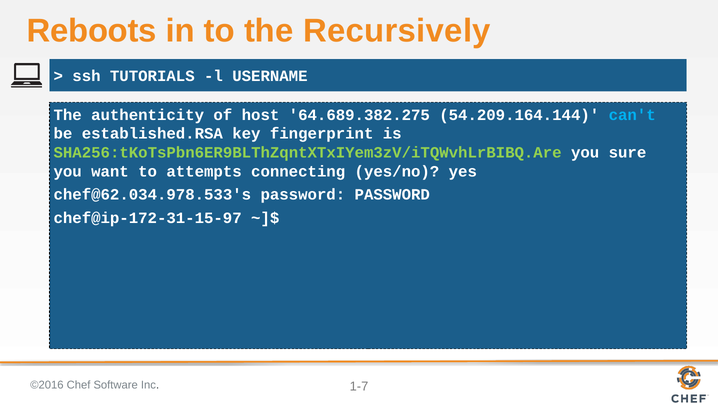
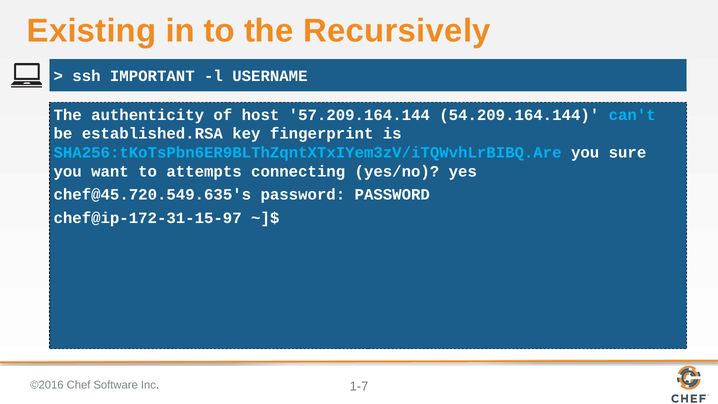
Reboots: Reboots -> Existing
TUTORIALS: TUTORIALS -> IMPORTANT
64.689.382.275: 64.689.382.275 -> 57.209.164.144
SHA256:tKoTsPbn6ER9BLThZqntXTxIYem3zV/iTQWvhLrBIBQ.Are colour: light green -> light blue
chef@62.034.978.533's: chef@62.034.978.533's -> chef@45.720.549.635's
